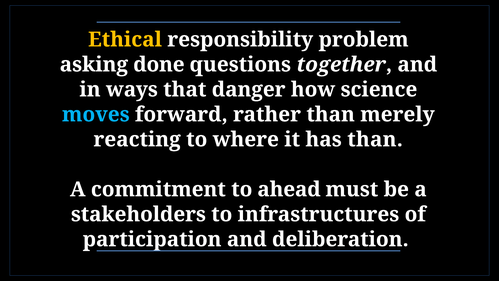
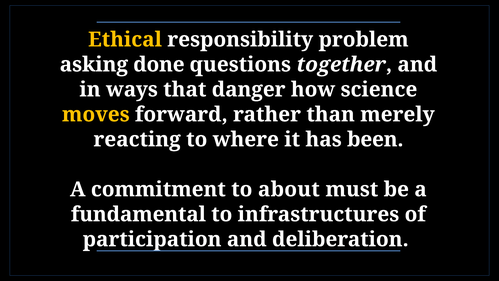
moves colour: light blue -> yellow
has than: than -> been
ahead: ahead -> about
stakeholders: stakeholders -> fundamental
